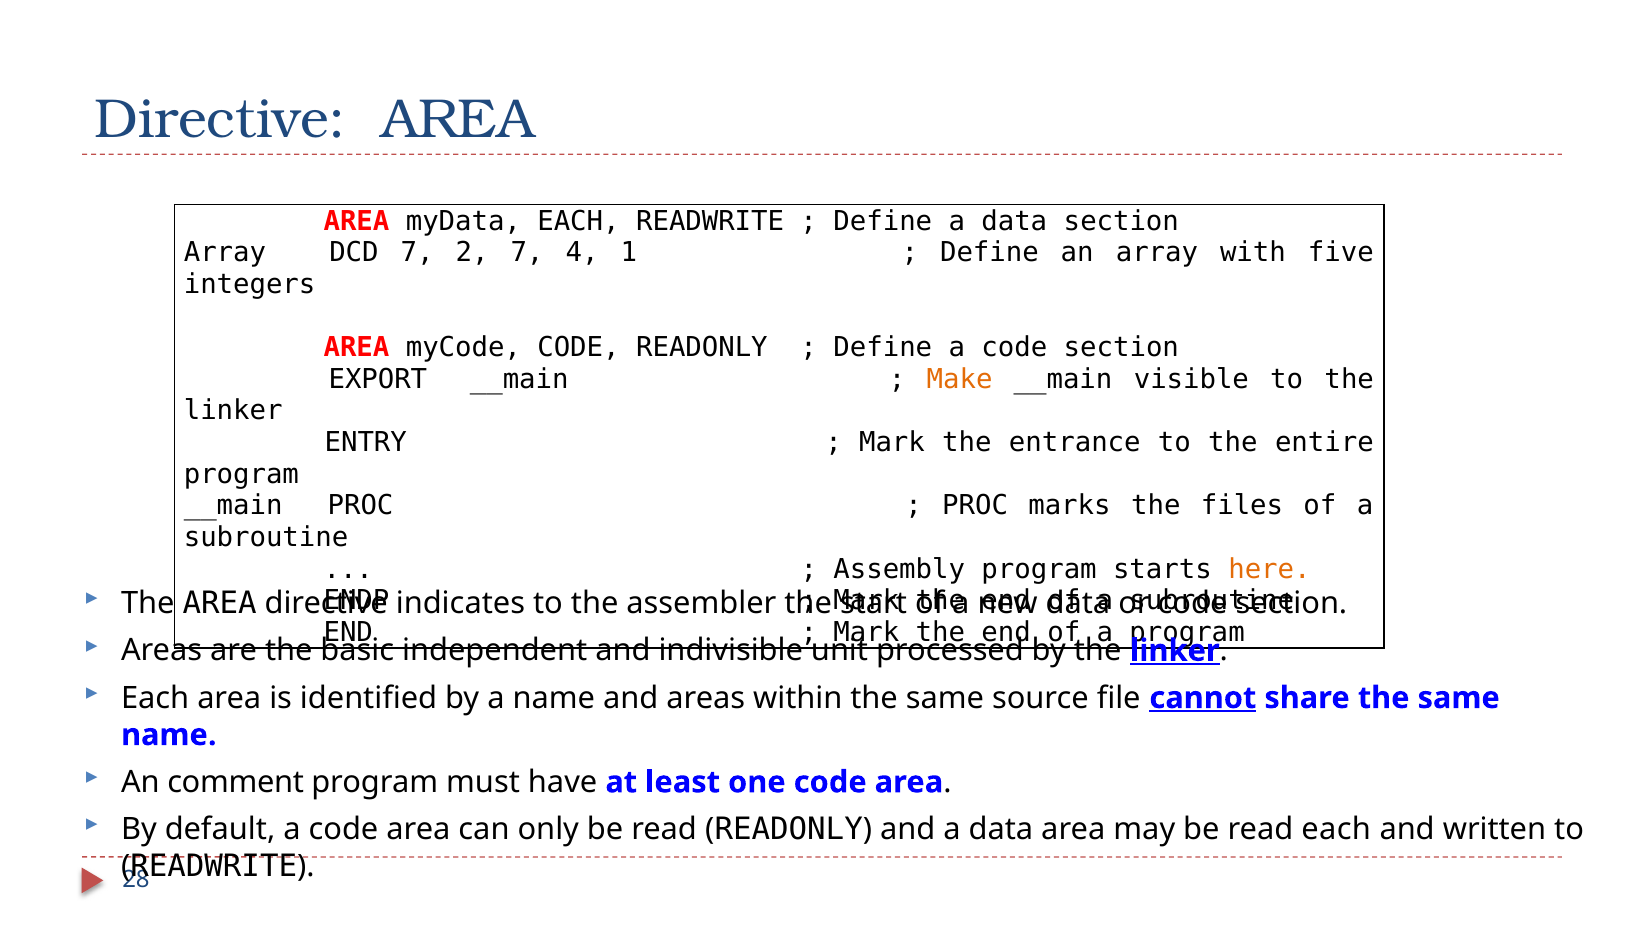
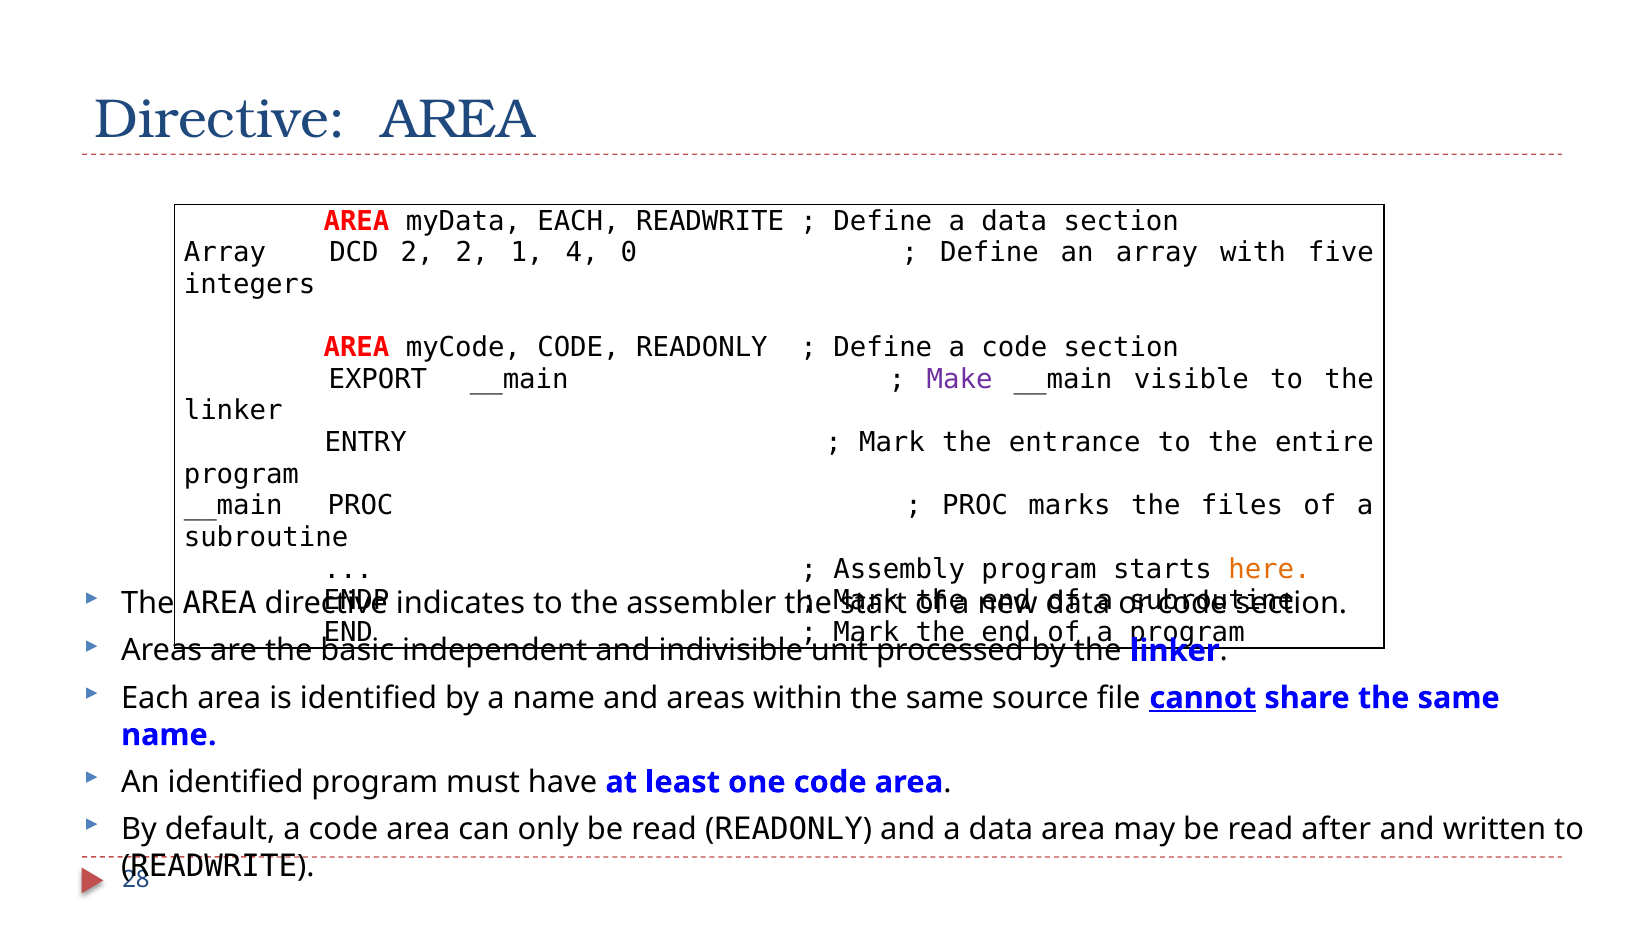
DCD 7: 7 -> 2
2 7: 7 -> 1
1: 1 -> 0
Make colour: orange -> purple
linker at (1175, 650) underline: present -> none
An comment: comment -> identified
read each: each -> after
